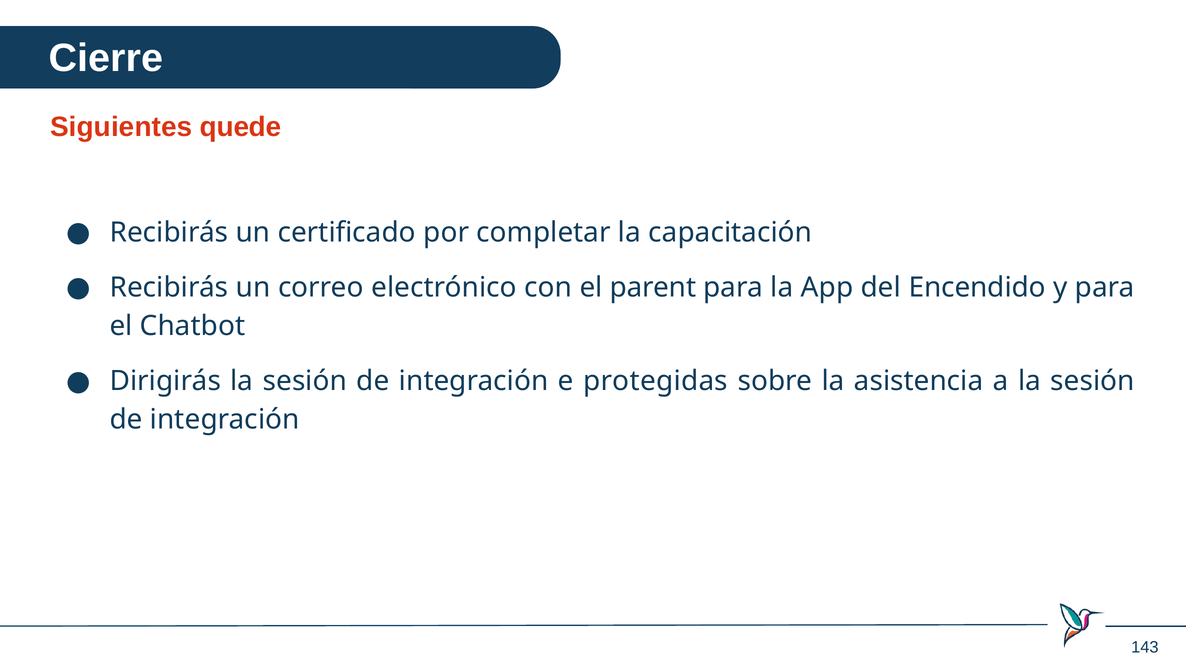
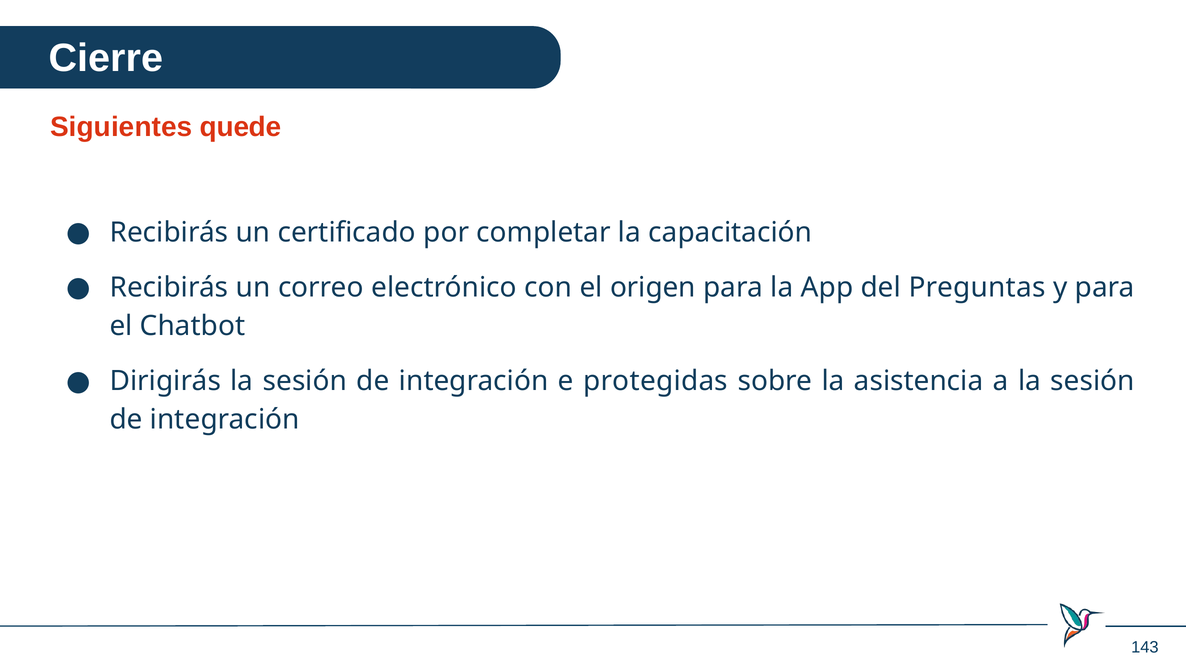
parent: parent -> origen
Encendido: Encendido -> Preguntas
